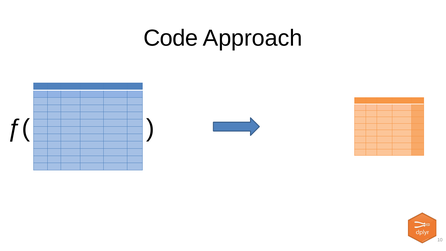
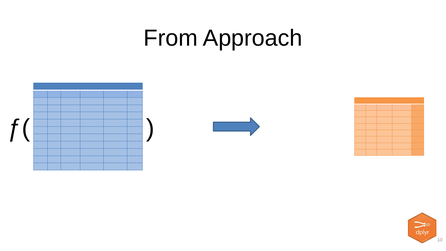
Code: Code -> From
